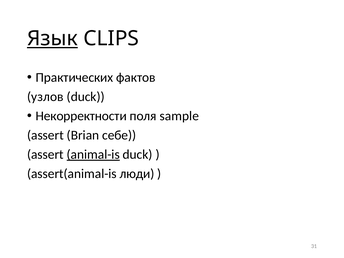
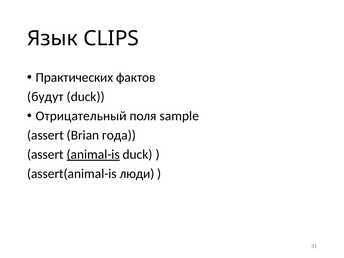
Язык underline: present -> none
узлов: узлов -> будут
Некорректности: Некорректности -> Отрицательный
себе: себе -> года
